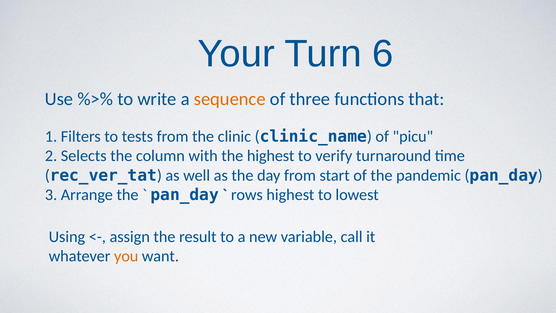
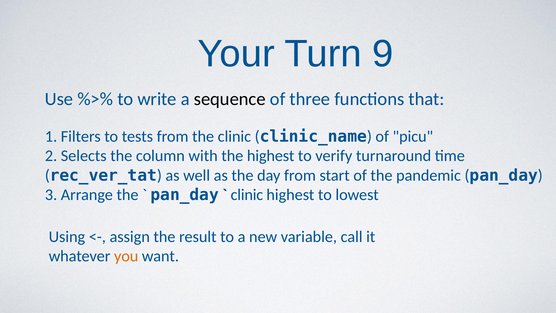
6: 6 -> 9
sequence colour: orange -> black
rows at (247, 195): rows -> clinic
